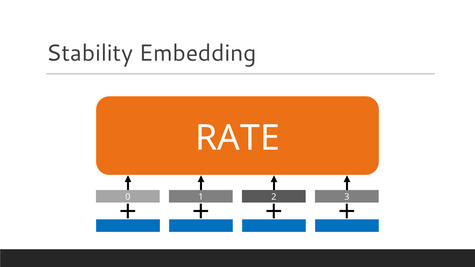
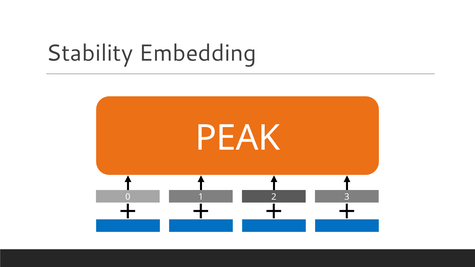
RATE: RATE -> PEAK
